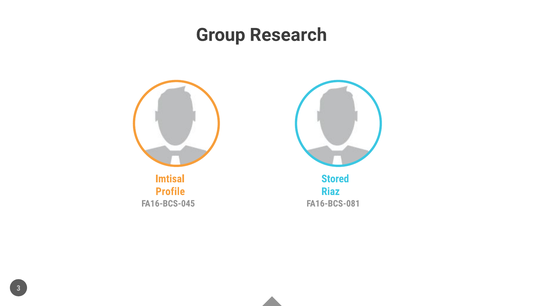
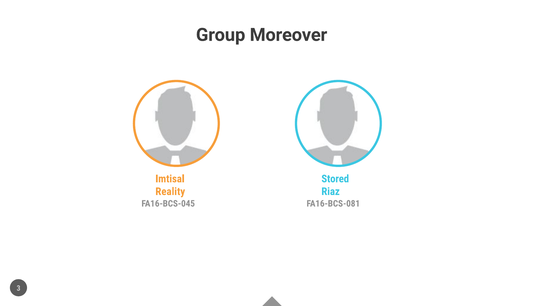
Research: Research -> Moreover
Profile: Profile -> Reality
